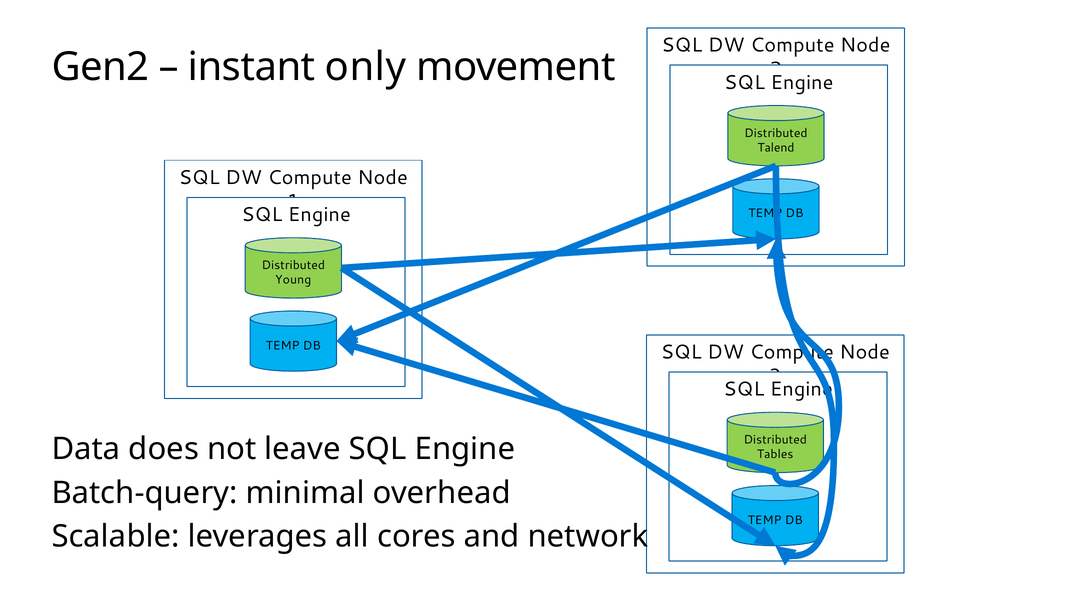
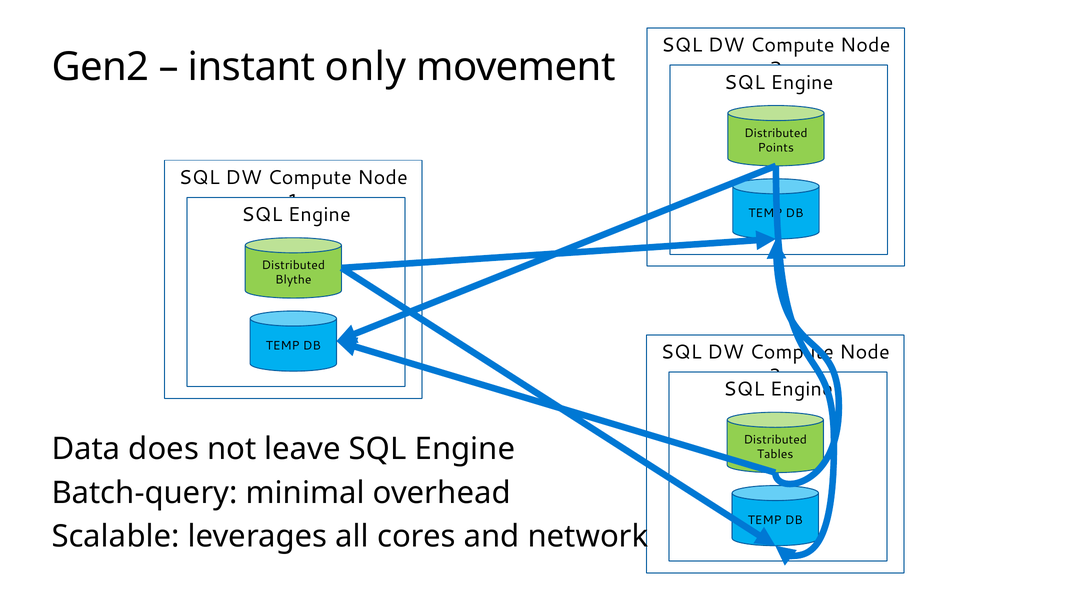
Talend: Talend -> Points
Young: Young -> Blythe
